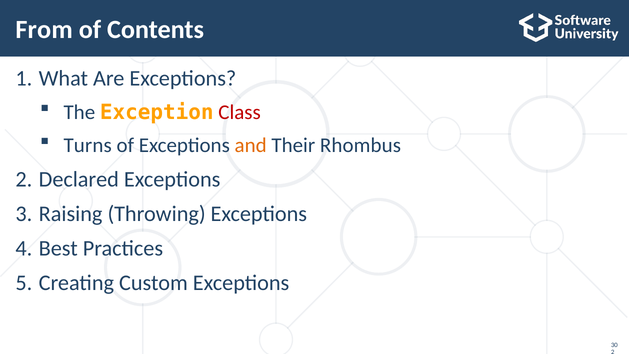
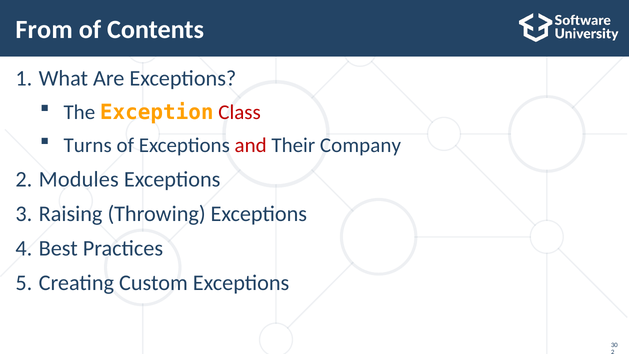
and colour: orange -> red
Rhombus: Rhombus -> Company
Declared: Declared -> Modules
